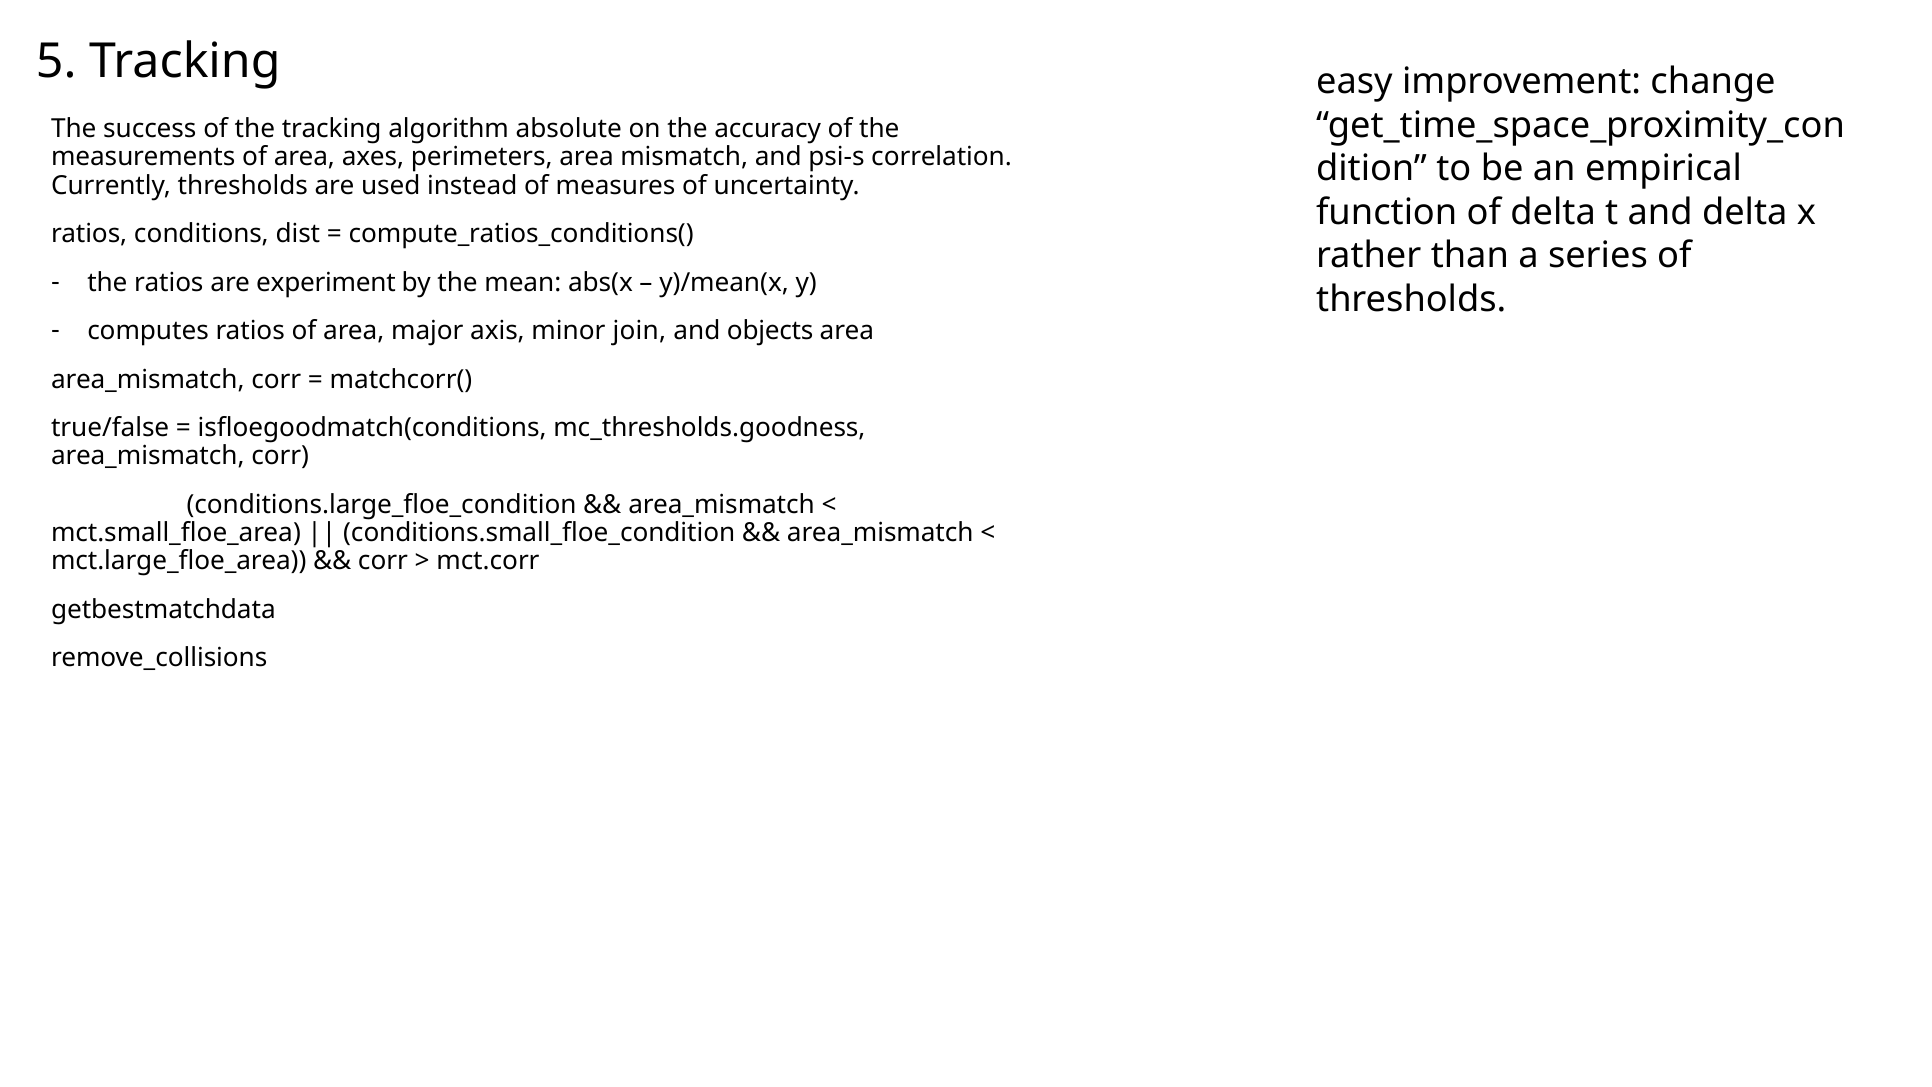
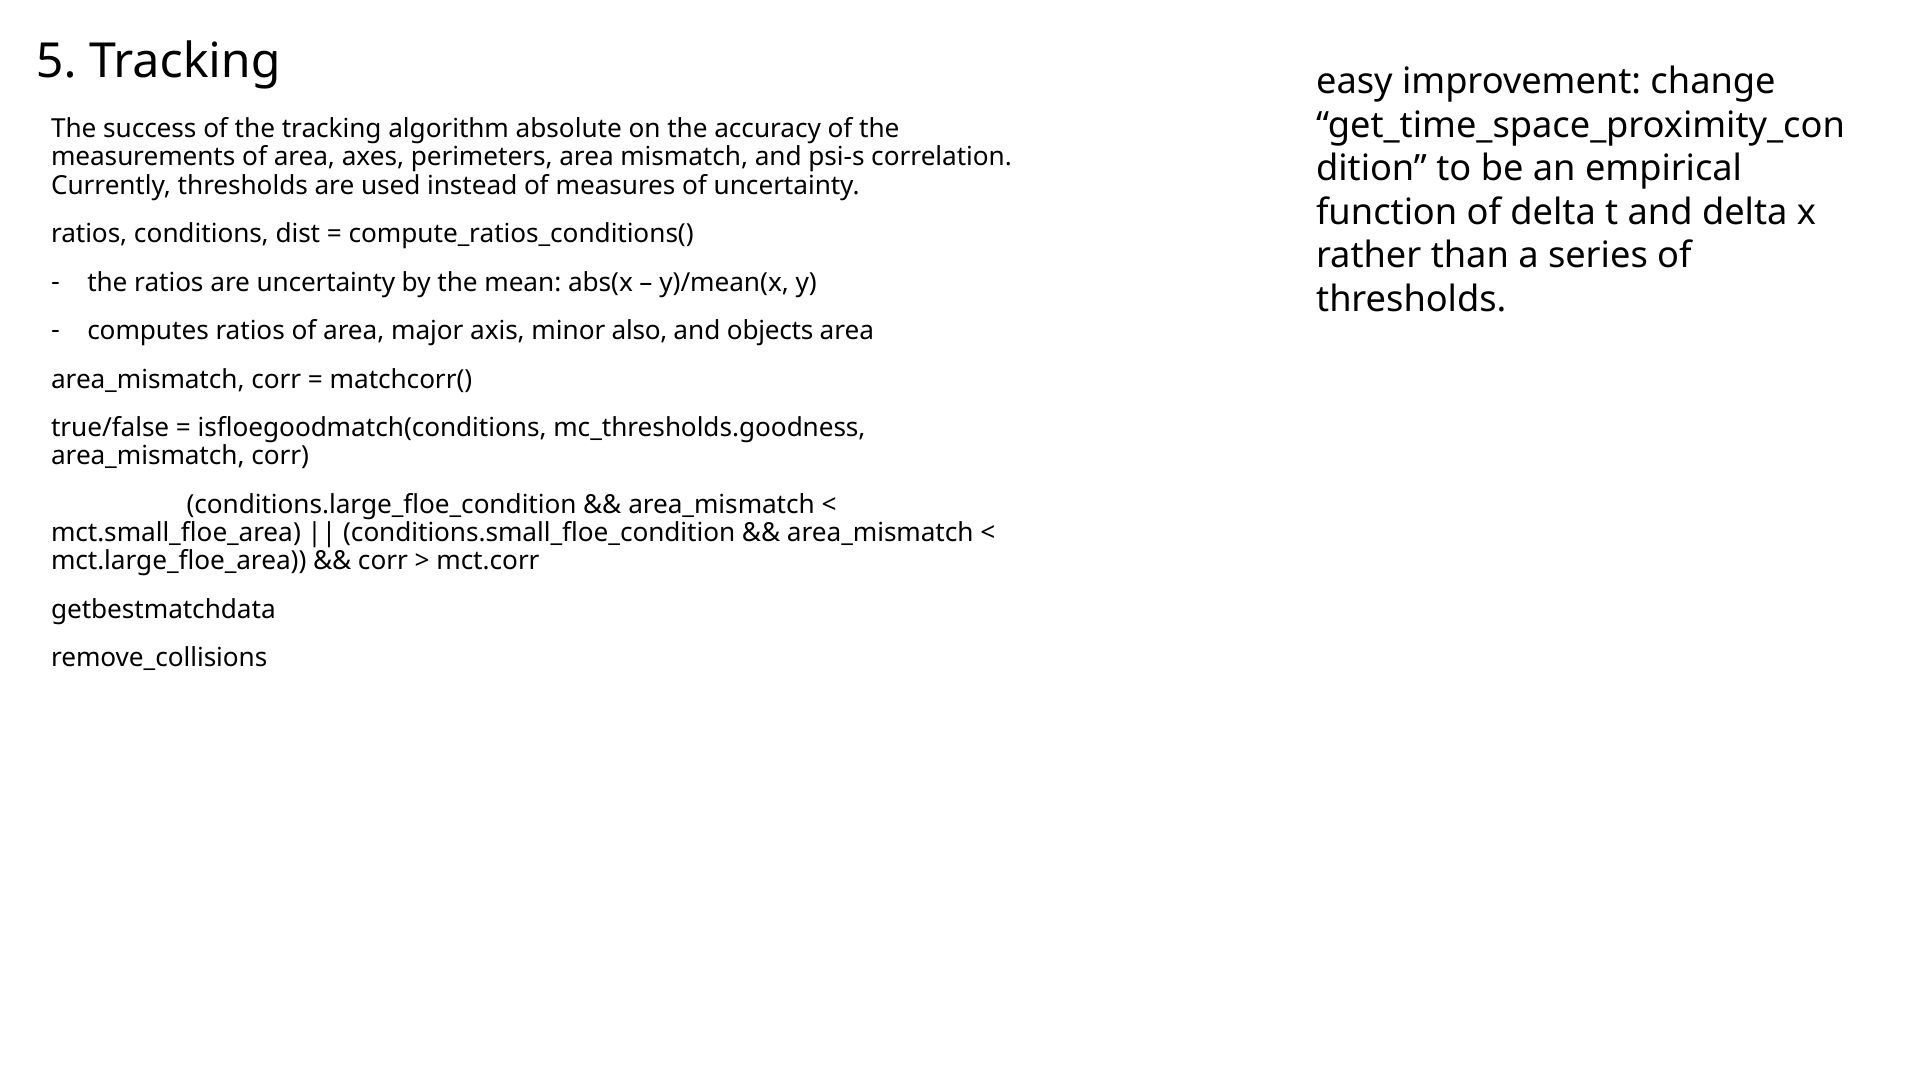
are experiment: experiment -> uncertainty
join: join -> also
